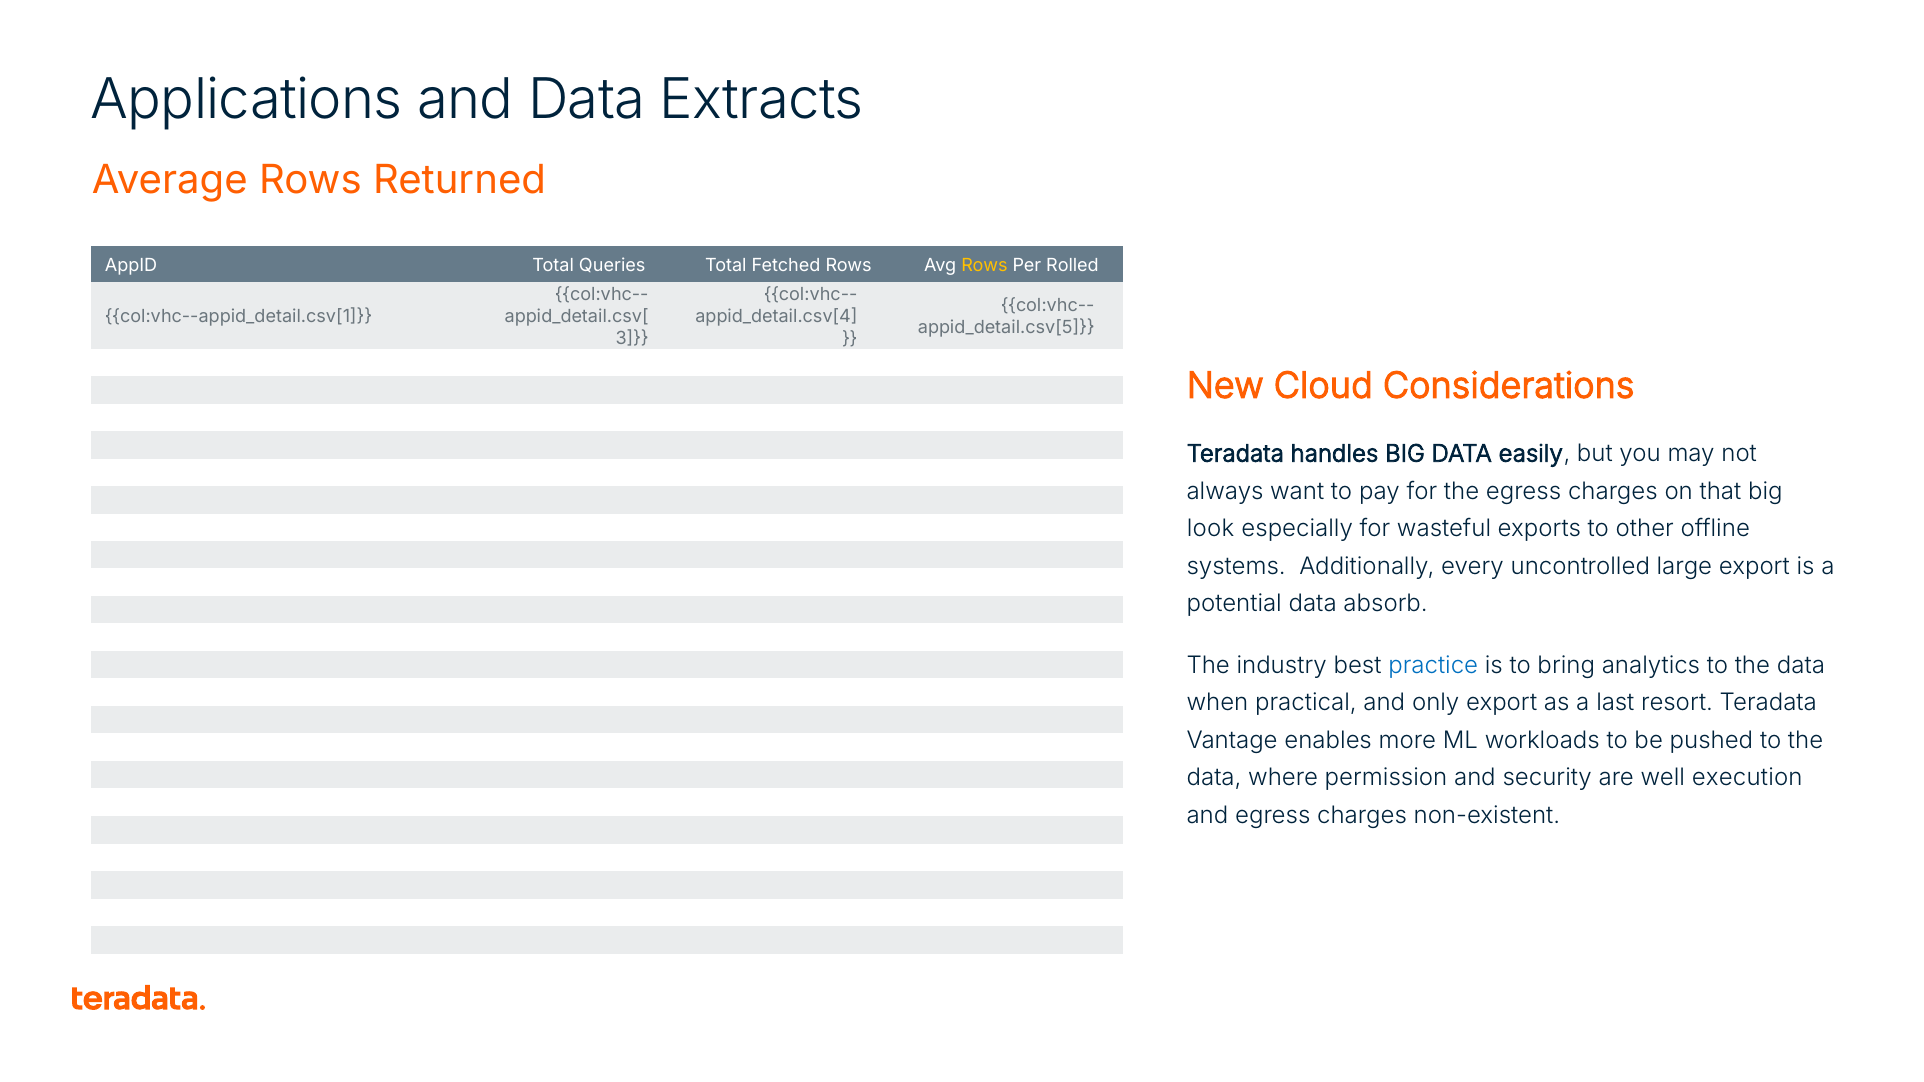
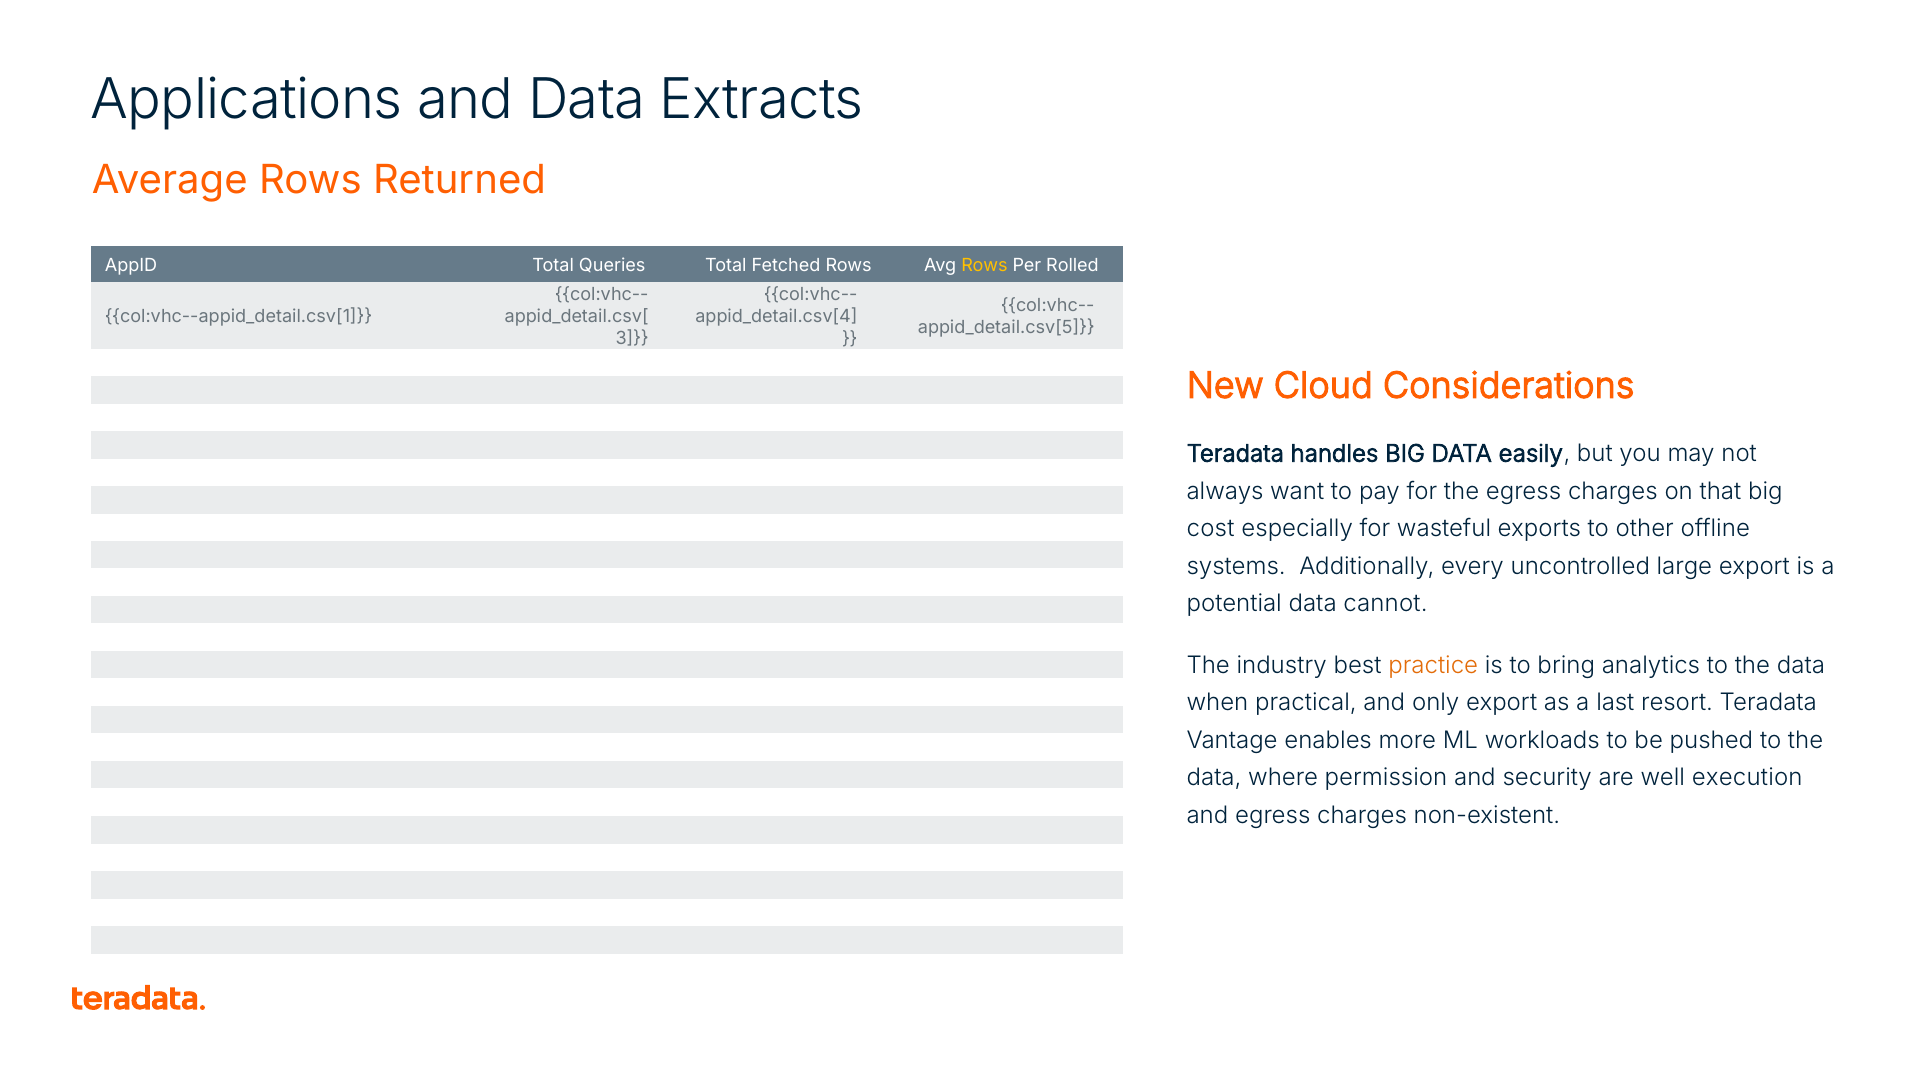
look: look -> cost
absorb: absorb -> cannot
practice colour: blue -> orange
